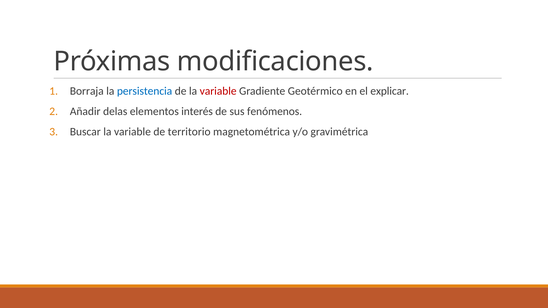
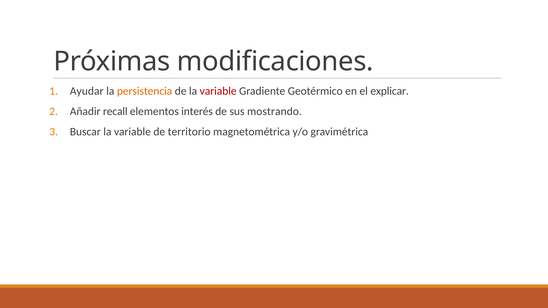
Borraja: Borraja -> Ayudar
persistencia colour: blue -> orange
delas: delas -> recall
fenómenos: fenómenos -> mostrando
